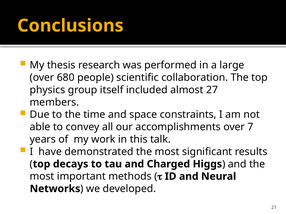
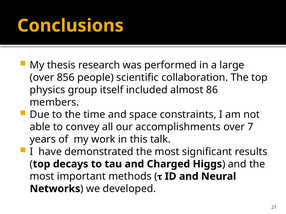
680: 680 -> 856
27: 27 -> 86
